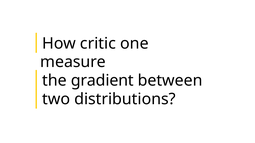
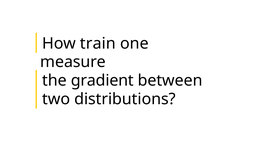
critic: critic -> train
